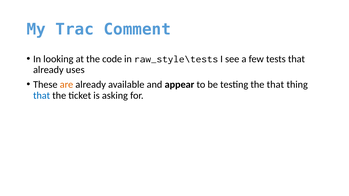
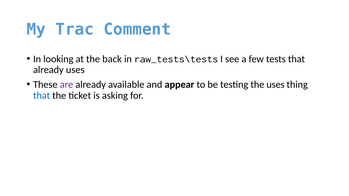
code: code -> back
raw_style\tests: raw_style\tests -> raw_tests\tests
are colour: orange -> purple
the that: that -> uses
